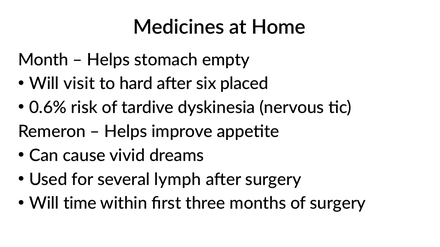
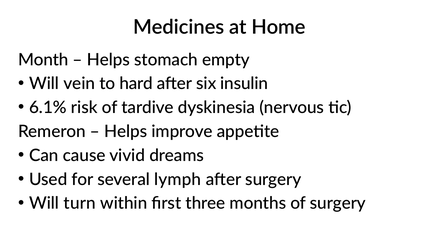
visit: visit -> vein
placed: placed -> insulin
0.6%: 0.6% -> 6.1%
time: time -> turn
